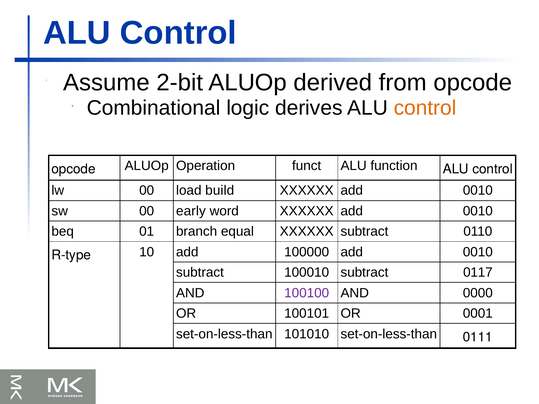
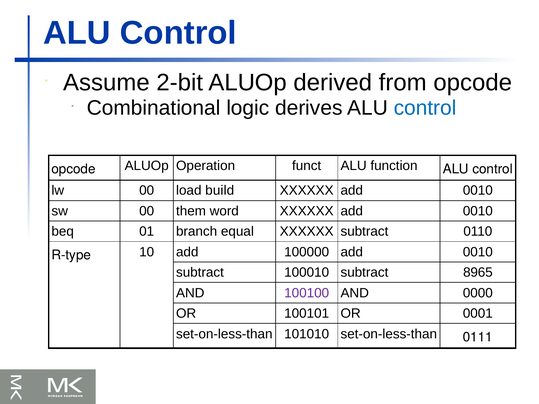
control at (425, 108) colour: orange -> blue
early: early -> them
0117: 0117 -> 8965
